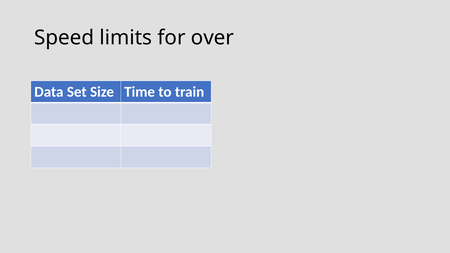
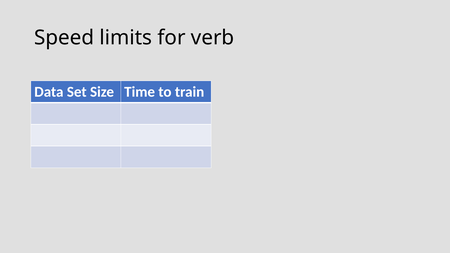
over: over -> verb
